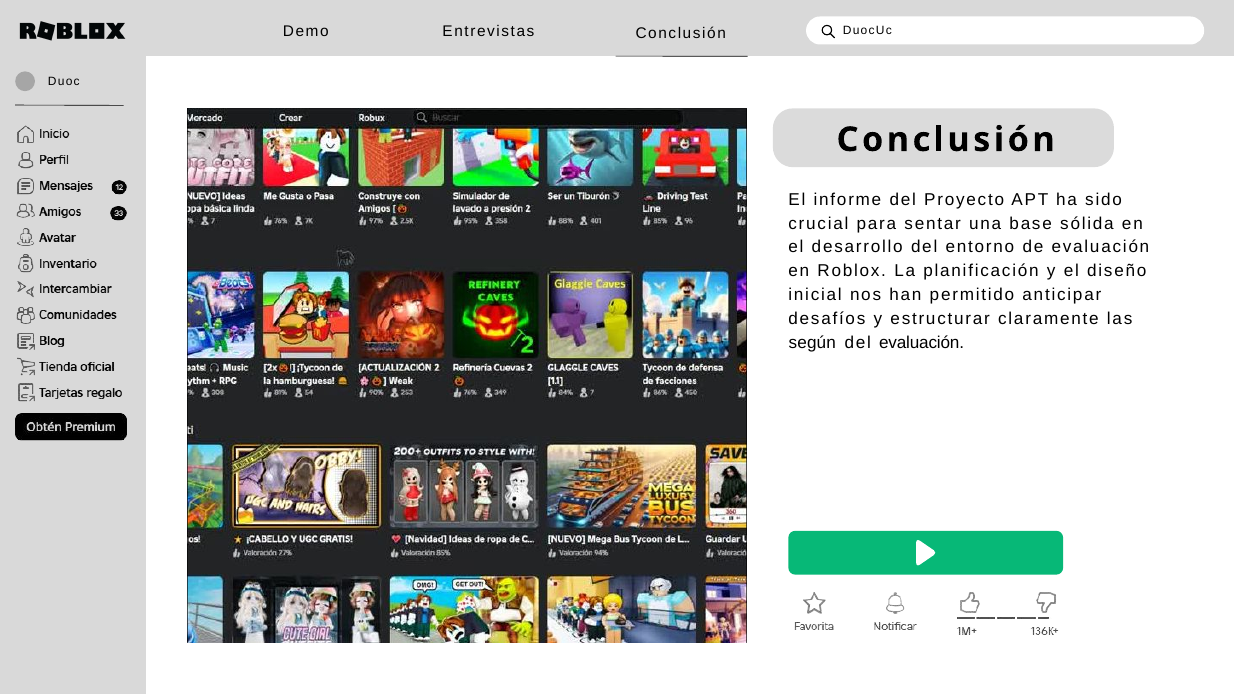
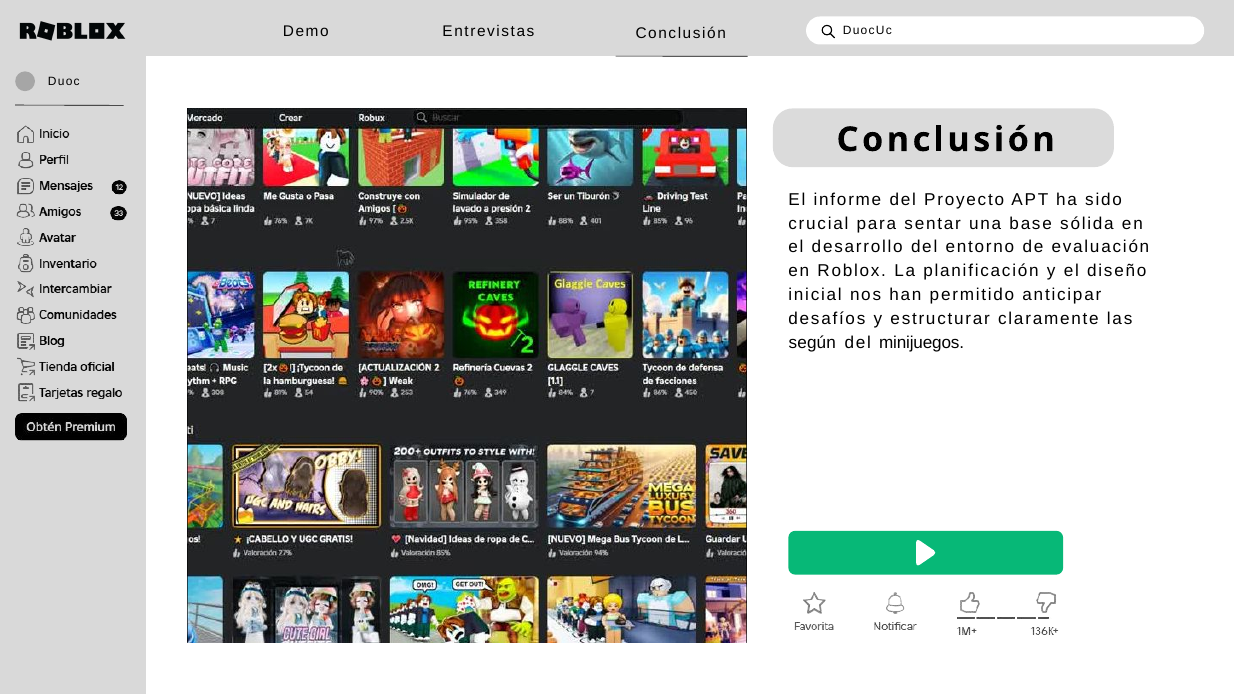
del evaluación: evaluación -> minijuegos
